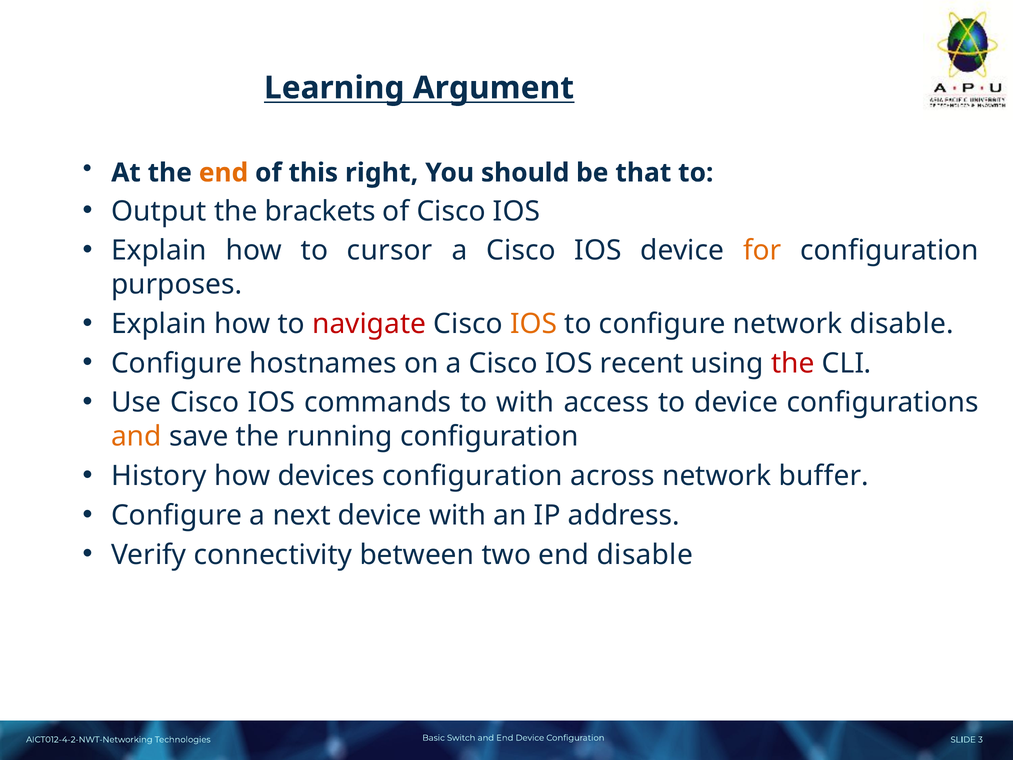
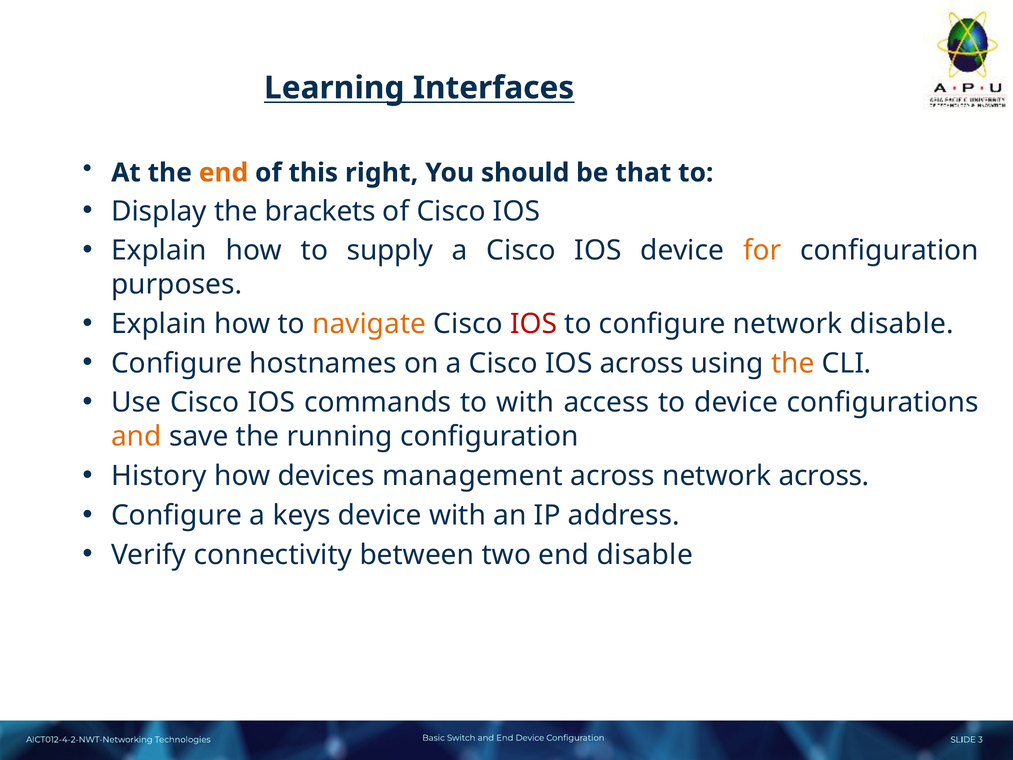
Argument: Argument -> Interfaces
Output: Output -> Display
cursor: cursor -> supply
navigate colour: red -> orange
IOS at (534, 324) colour: orange -> red
IOS recent: recent -> across
the at (793, 363) colour: red -> orange
devices configuration: configuration -> management
network buffer: buffer -> across
next: next -> keys
